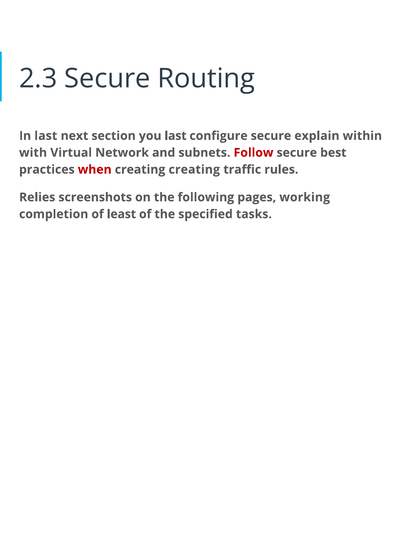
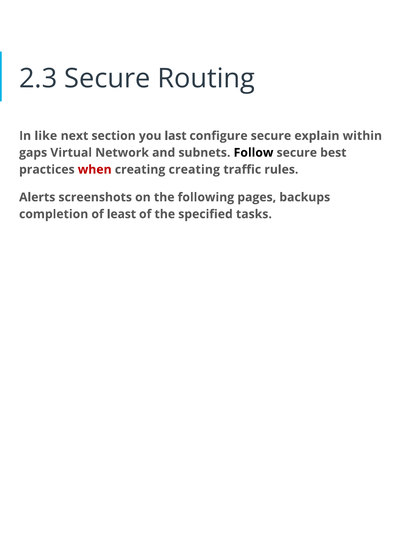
In last: last -> like
with: with -> gaps
Follow colour: red -> black
Relies: Relies -> Alerts
working: working -> backups
